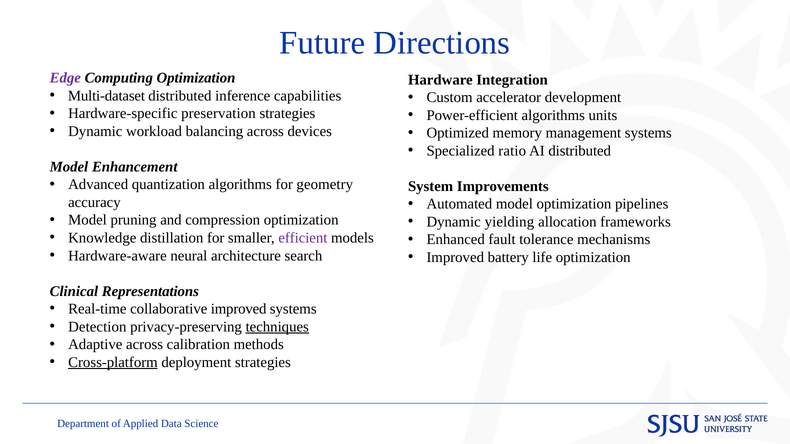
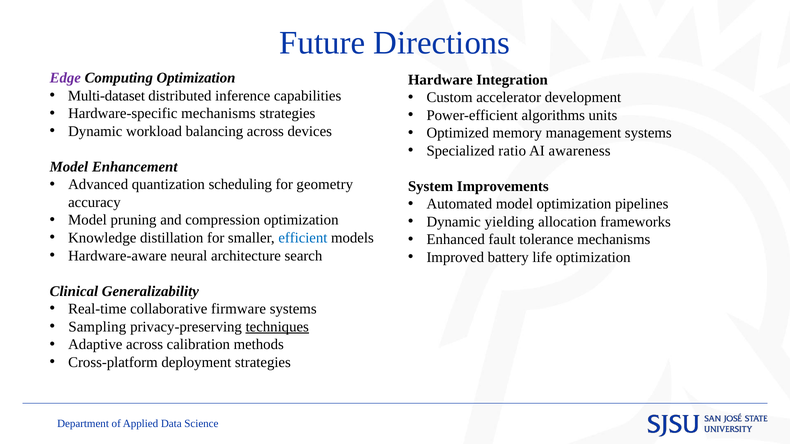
Hardware-specific preservation: preservation -> mechanisms
AI distributed: distributed -> awareness
quantization algorithms: algorithms -> scheduling
efficient colour: purple -> blue
Representations: Representations -> Generalizability
collaborative improved: improved -> firmware
Detection: Detection -> Sampling
Cross-platform underline: present -> none
